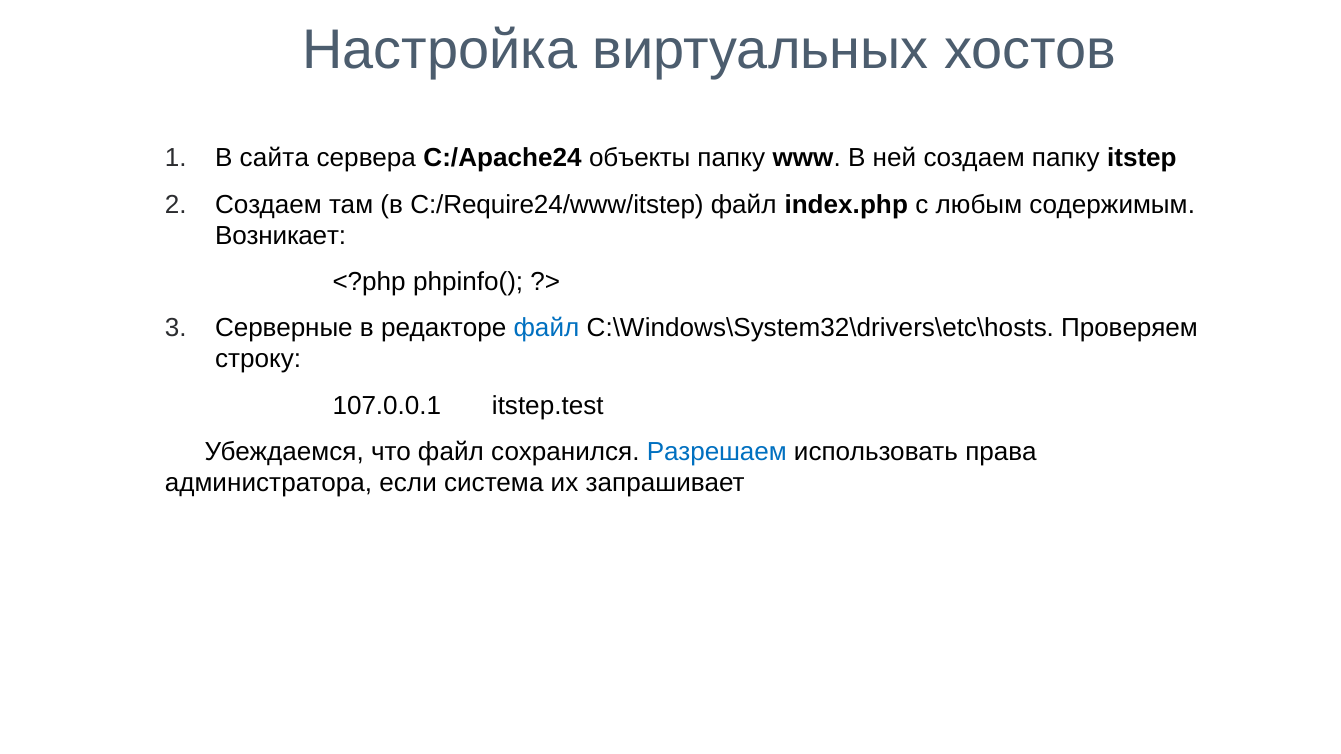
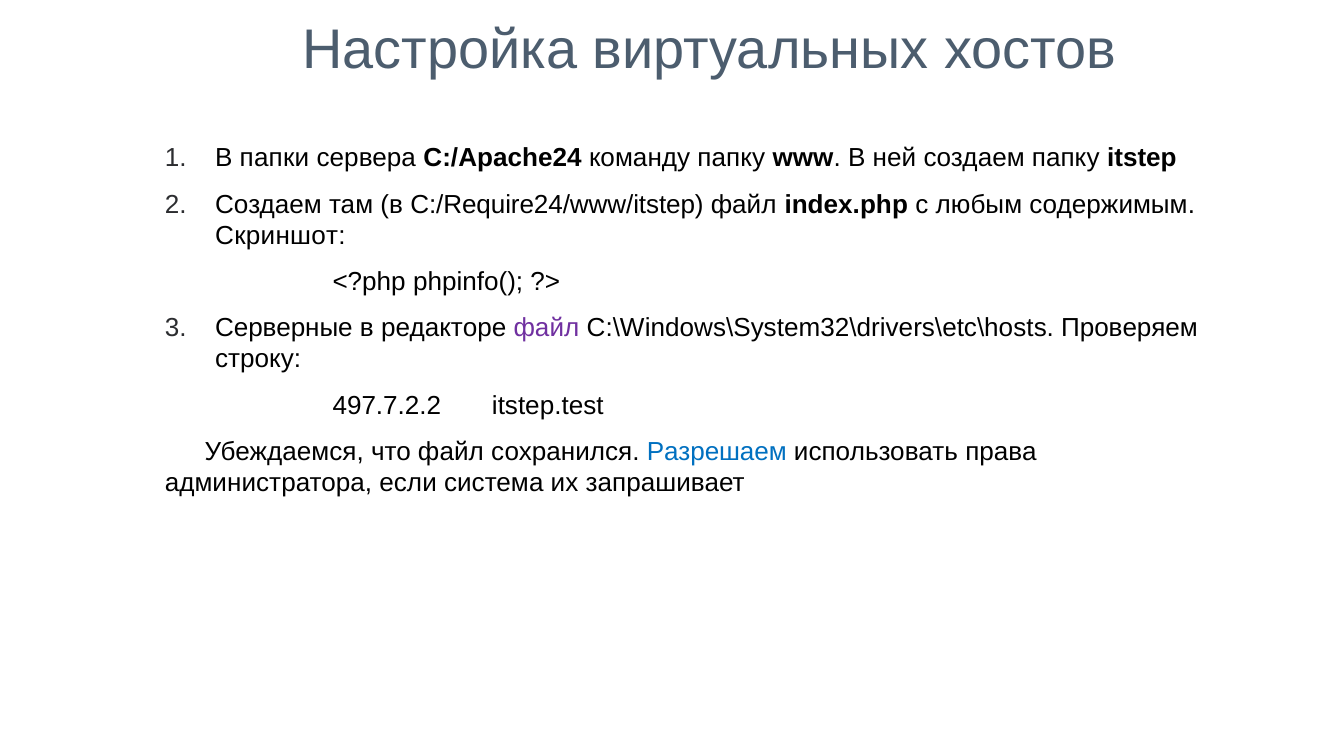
сайта: сайта -> папки
объекты: объекты -> команду
Возникает: Возникает -> Скриншот
файл at (546, 328) colour: blue -> purple
107.0.0.1: 107.0.0.1 -> 497.7.2.2
